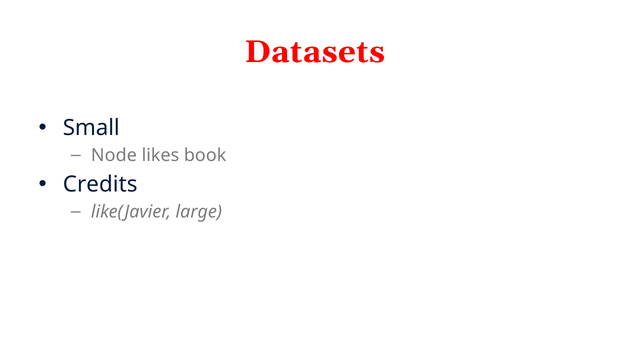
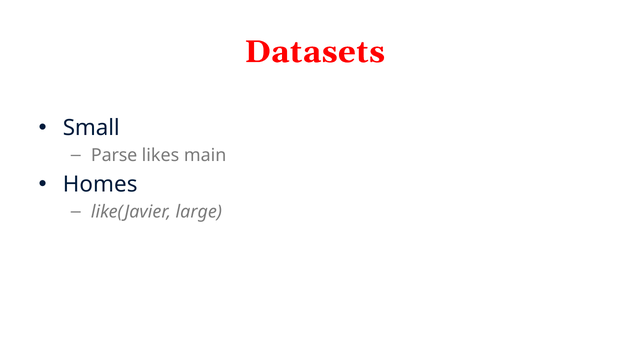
Node: Node -> Parse
book: book -> main
Credits: Credits -> Homes
